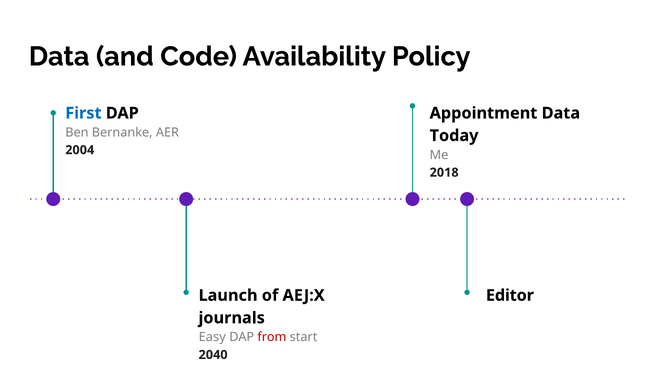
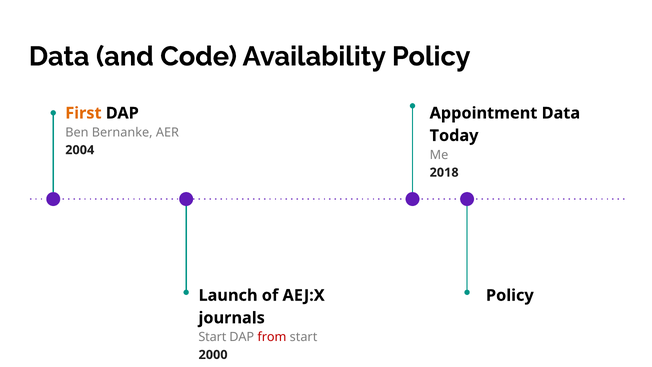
First colour: blue -> orange
Editor at (510, 295): Editor -> Policy
Easy at (212, 337): Easy -> Start
2040: 2040 -> 2000
